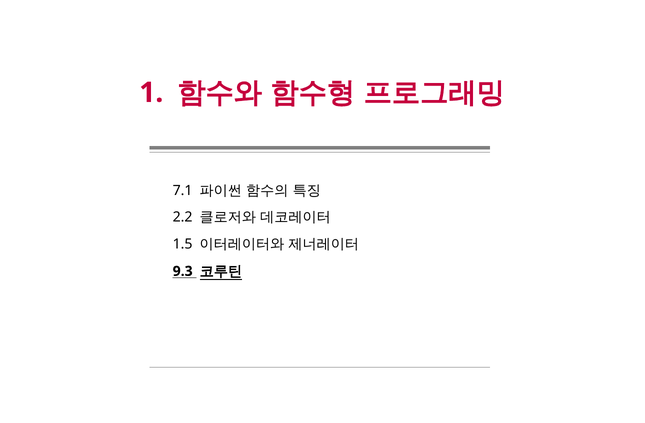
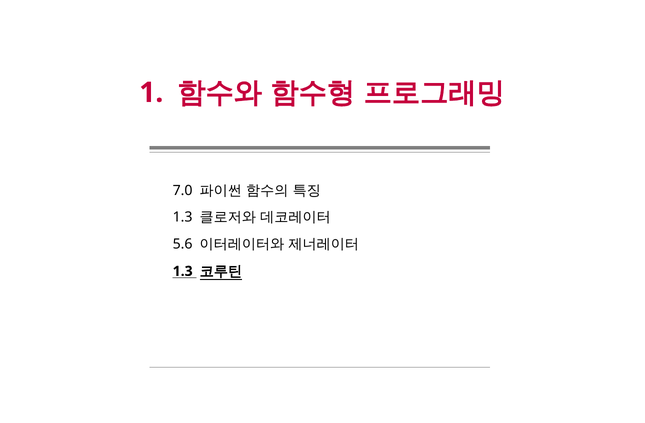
7.1: 7.1 -> 7.0
2.2 at (183, 218): 2.2 -> 1.3
1.5: 1.5 -> 5.6
9.3 at (183, 272): 9.3 -> 1.3
